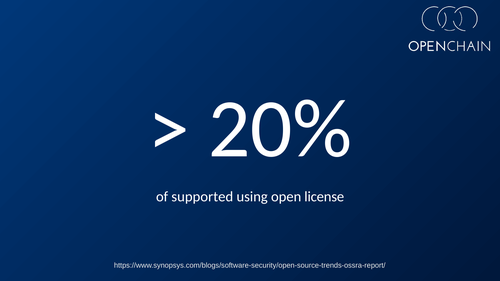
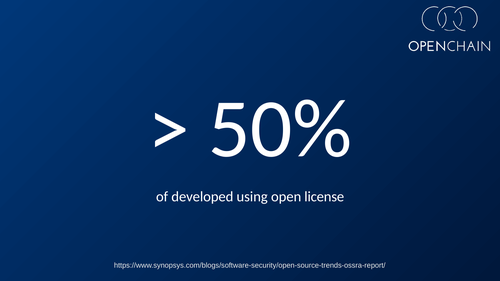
20%: 20% -> 50%
supported: supported -> developed
